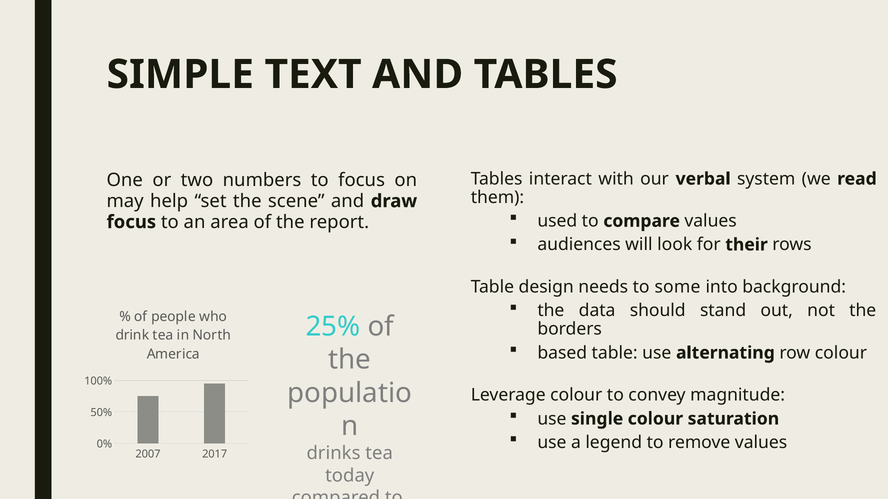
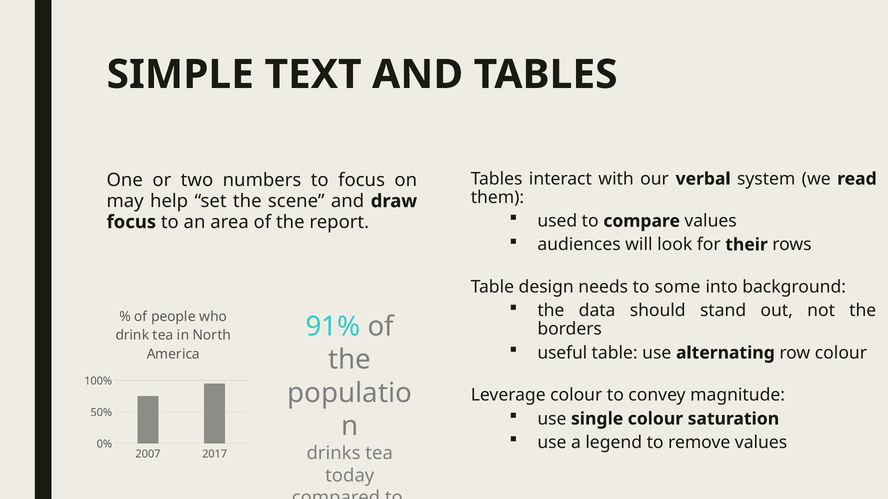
25%: 25% -> 91%
based: based -> useful
